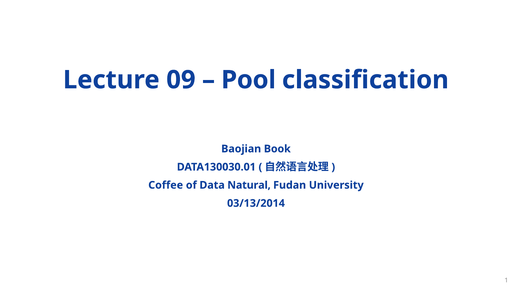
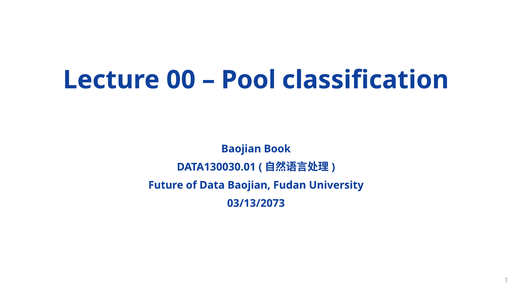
09: 09 -> 00
Coffee: Coffee -> Future
Data Natural: Natural -> Baojian
03/13/2014: 03/13/2014 -> 03/13/2073
